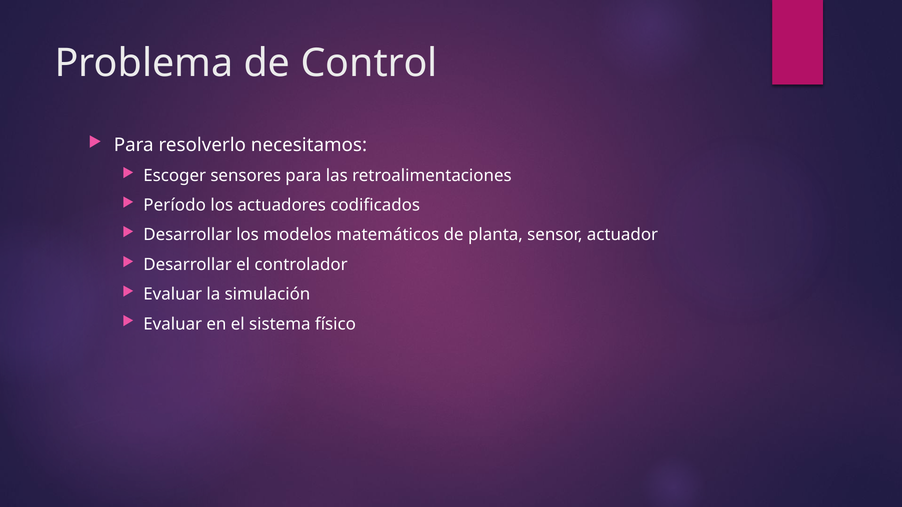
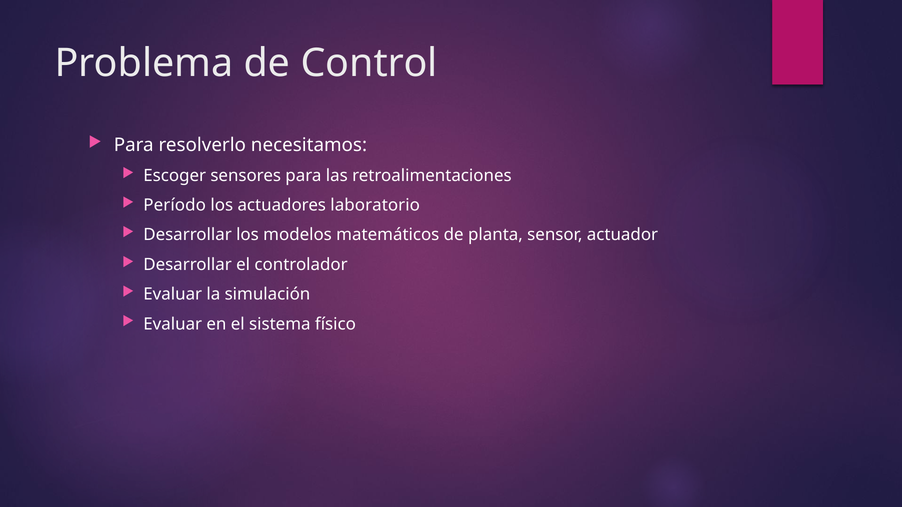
codificados: codificados -> laboratorio
